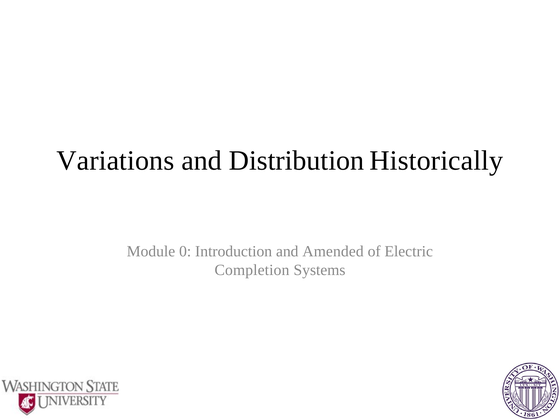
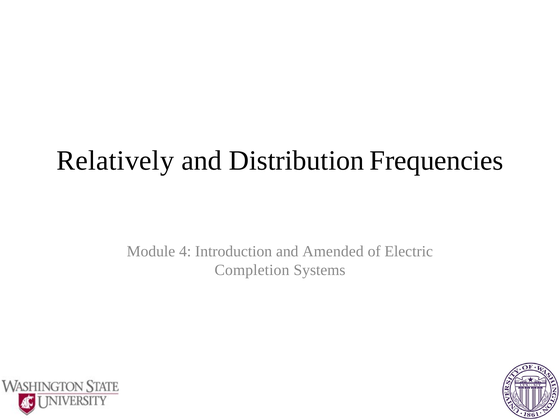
Variations: Variations -> Relatively
Historically: Historically -> Frequencies
0: 0 -> 4
